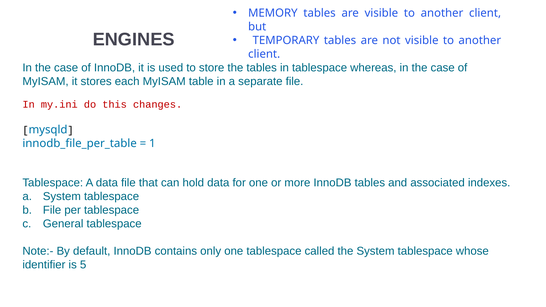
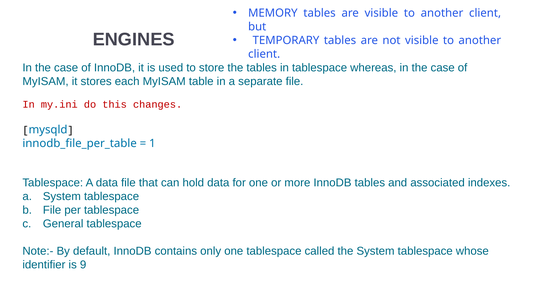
5: 5 -> 9
